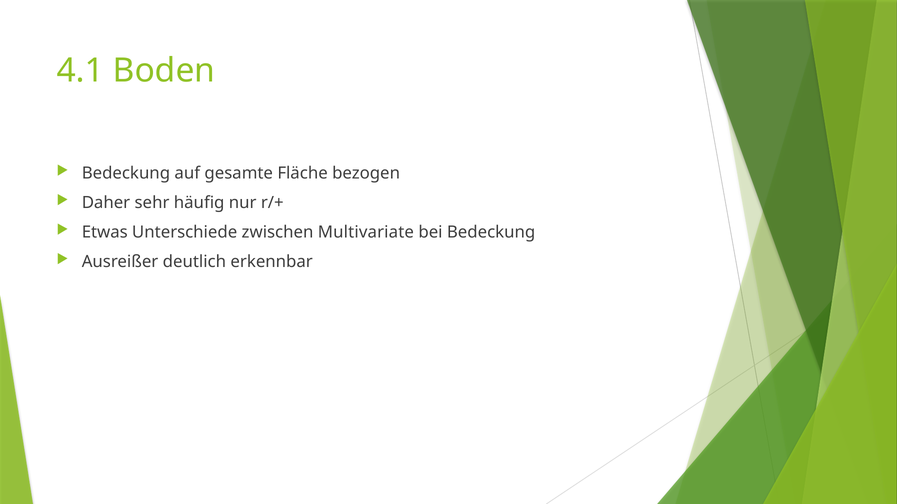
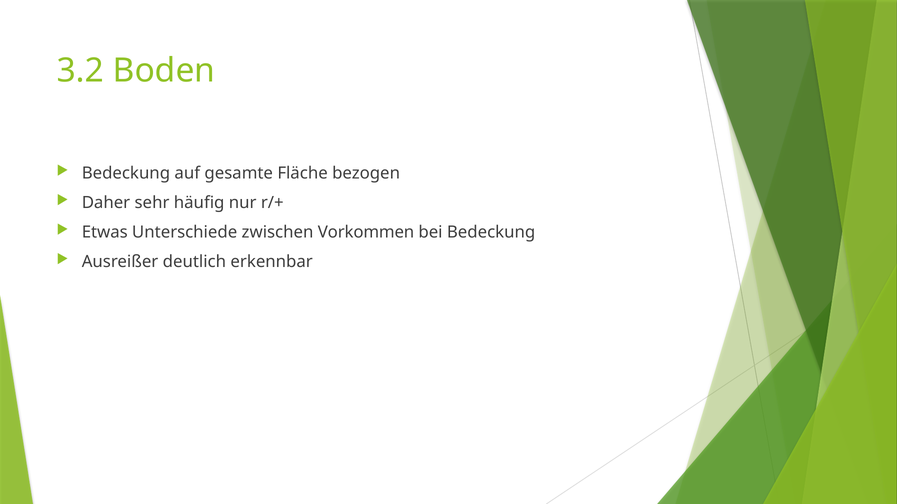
4.1: 4.1 -> 3.2
Multivariate: Multivariate -> Vorkommen
